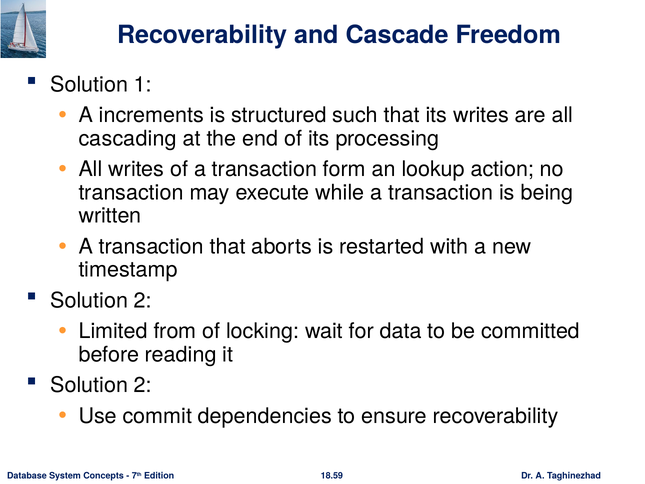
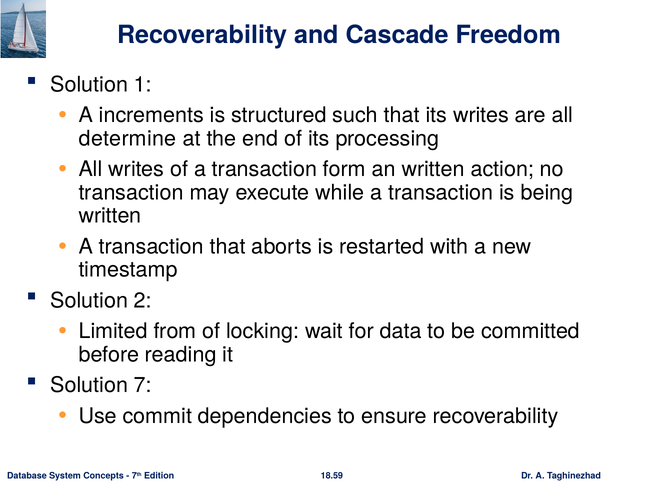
cascading: cascading -> determine
an lookup: lookup -> written
2 at (143, 385): 2 -> 7
